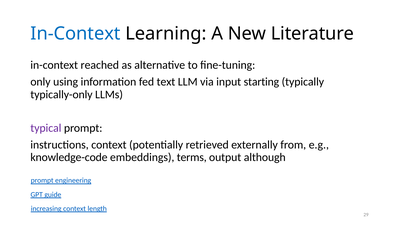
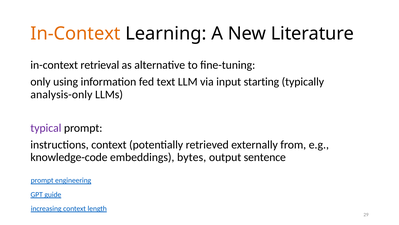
In-Context at (75, 34) colour: blue -> orange
reached: reached -> retrieval
typically-only: typically-only -> analysis-only
terms: terms -> bytes
although: although -> sentence
